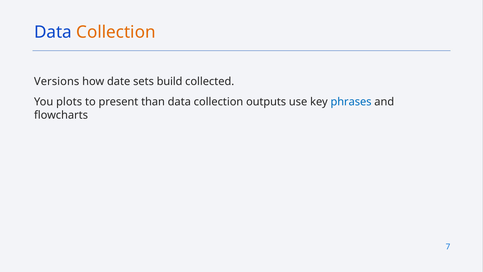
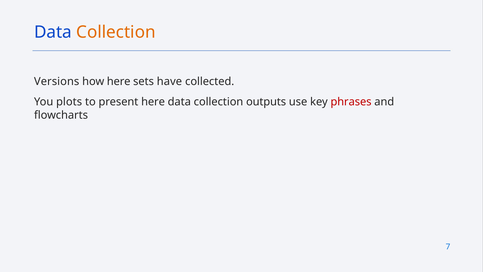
how date: date -> here
build: build -> have
present than: than -> here
phrases colour: blue -> red
